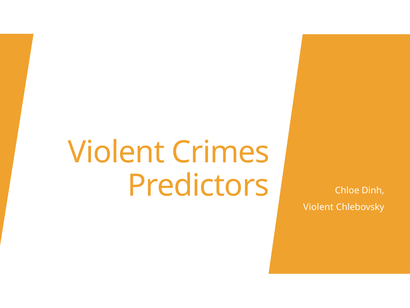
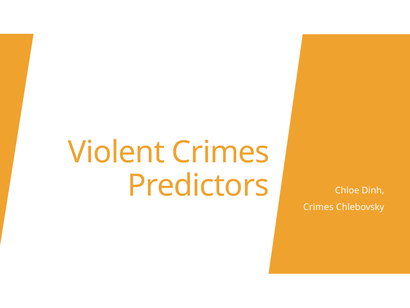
Violent at (318, 207): Violent -> Crimes
